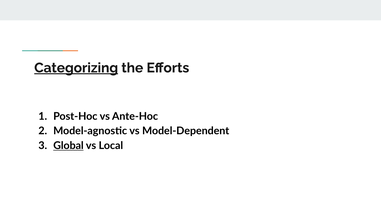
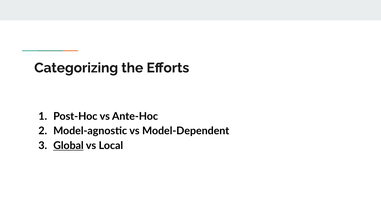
Categorizing underline: present -> none
